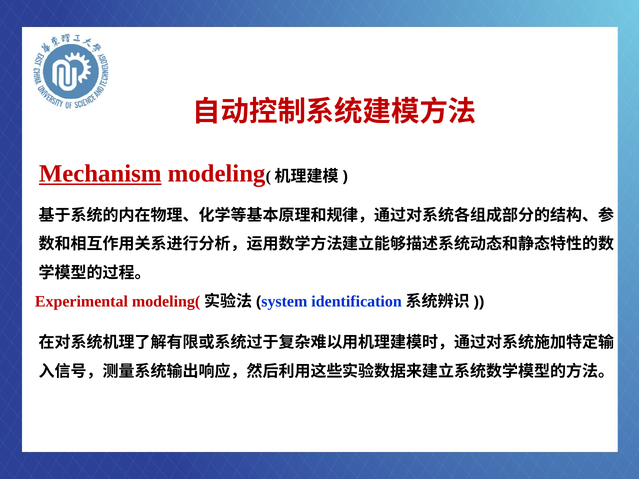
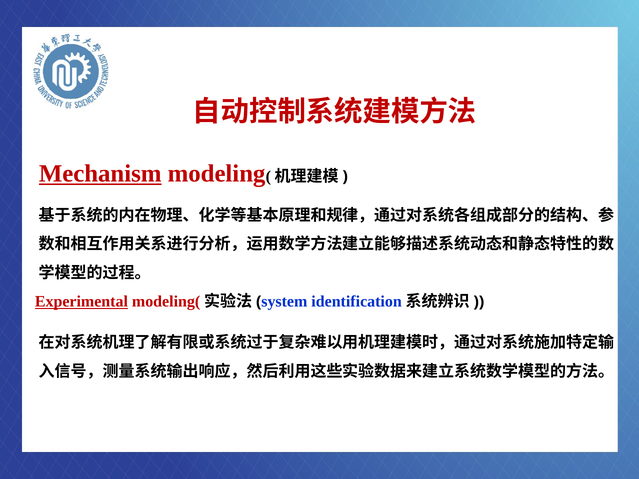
Experimental underline: none -> present
